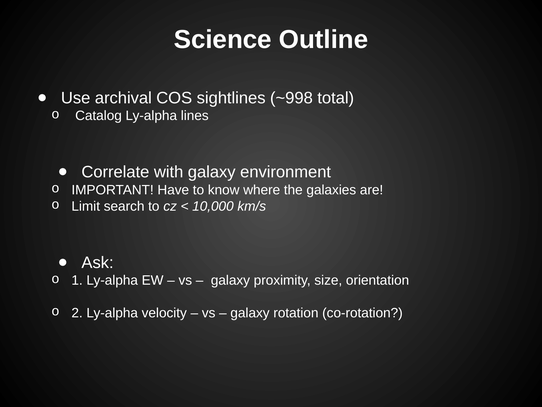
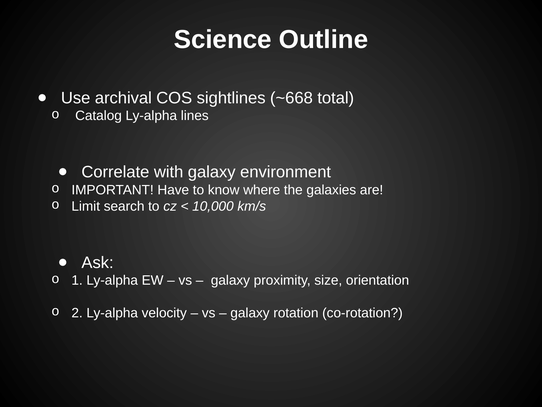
~998: ~998 -> ~668
